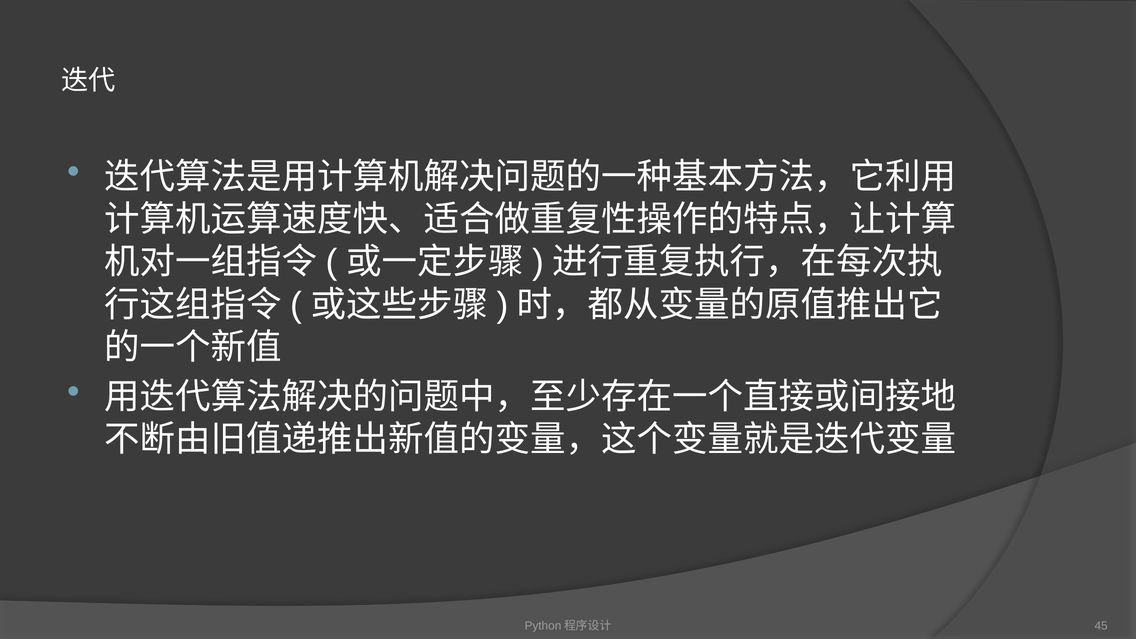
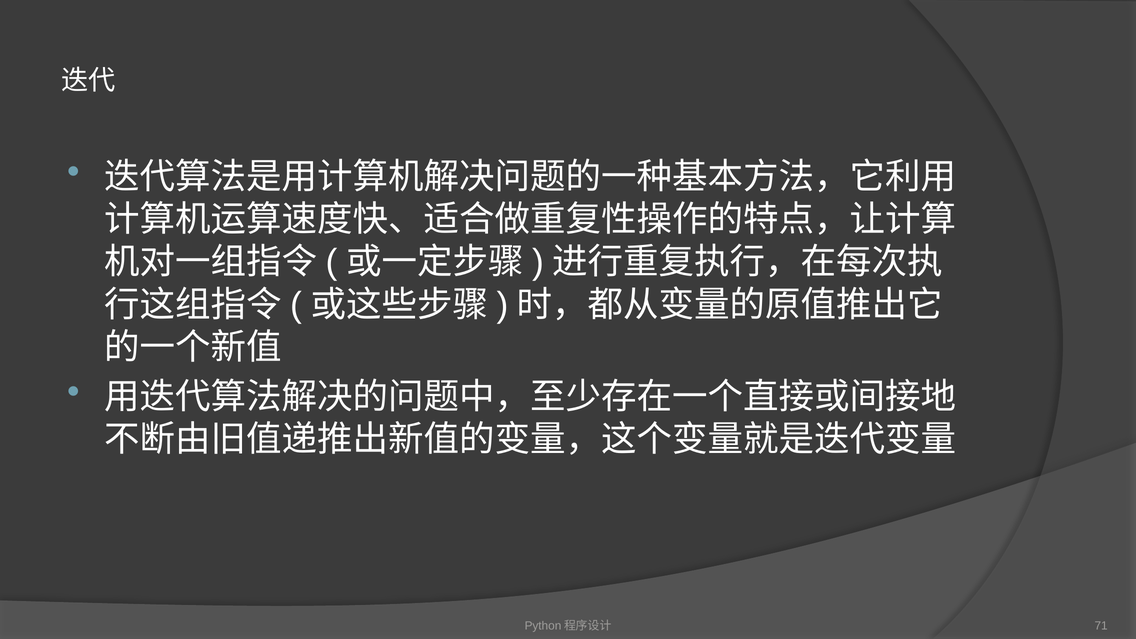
45: 45 -> 71
